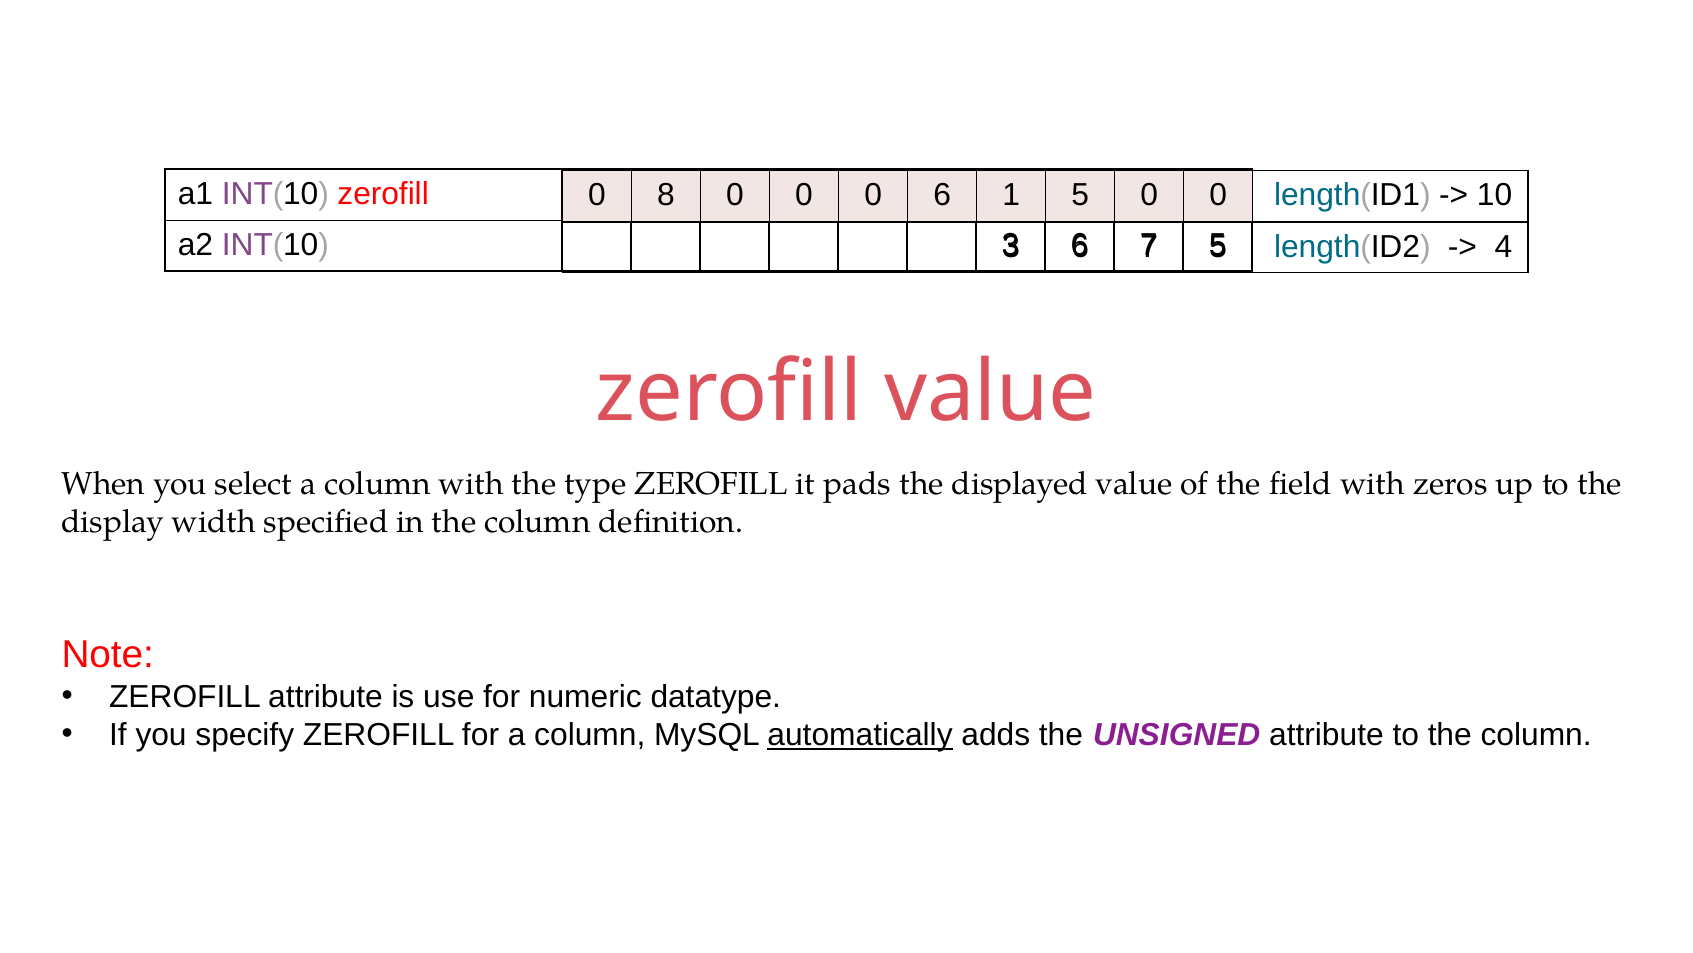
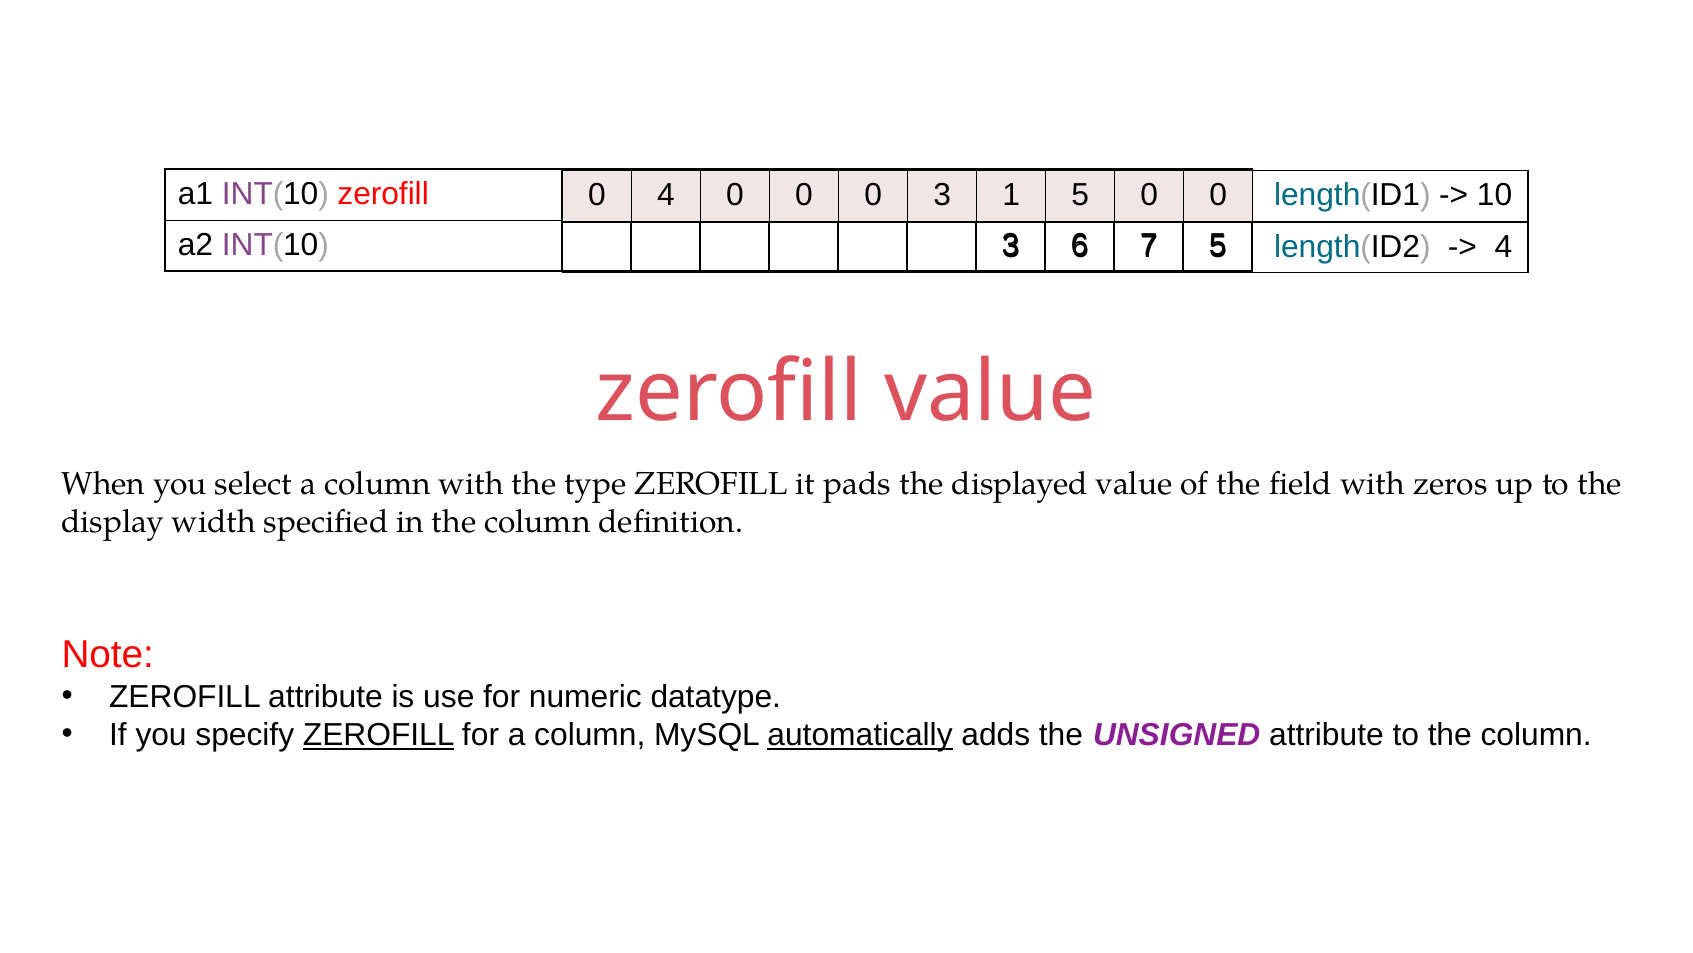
0 8: 8 -> 4
0 6: 6 -> 3
ZEROFILL at (379, 735) underline: none -> present
